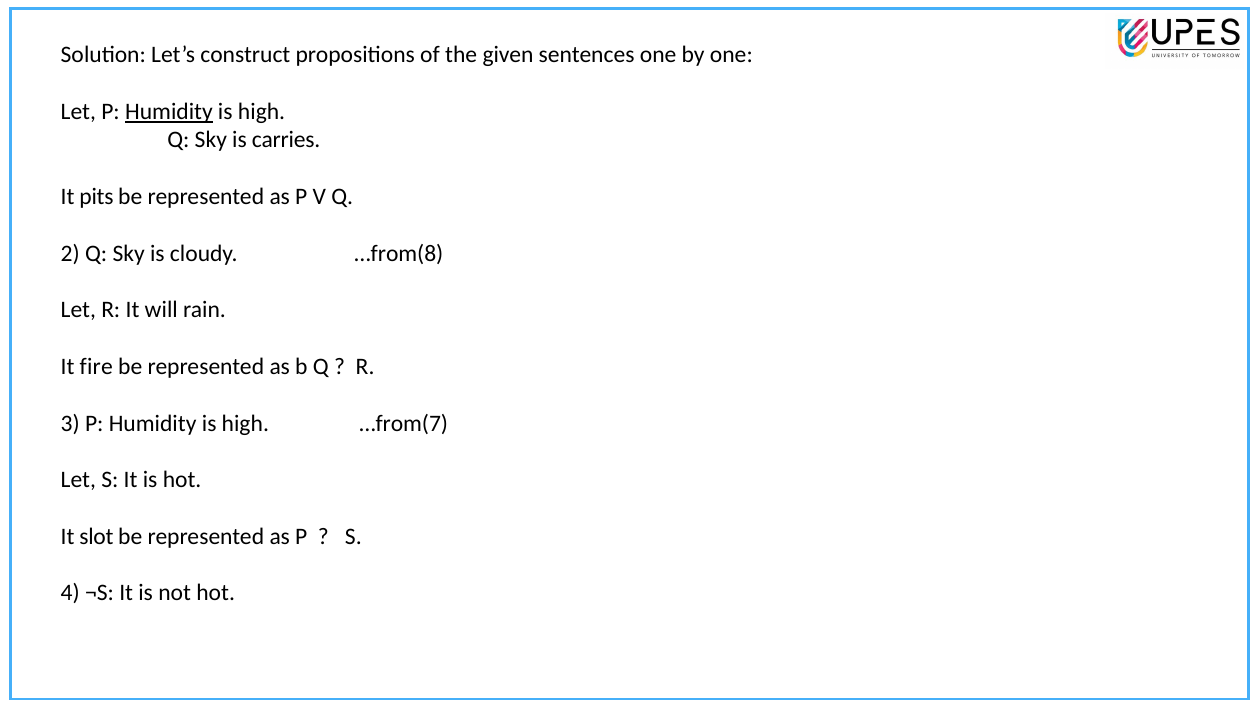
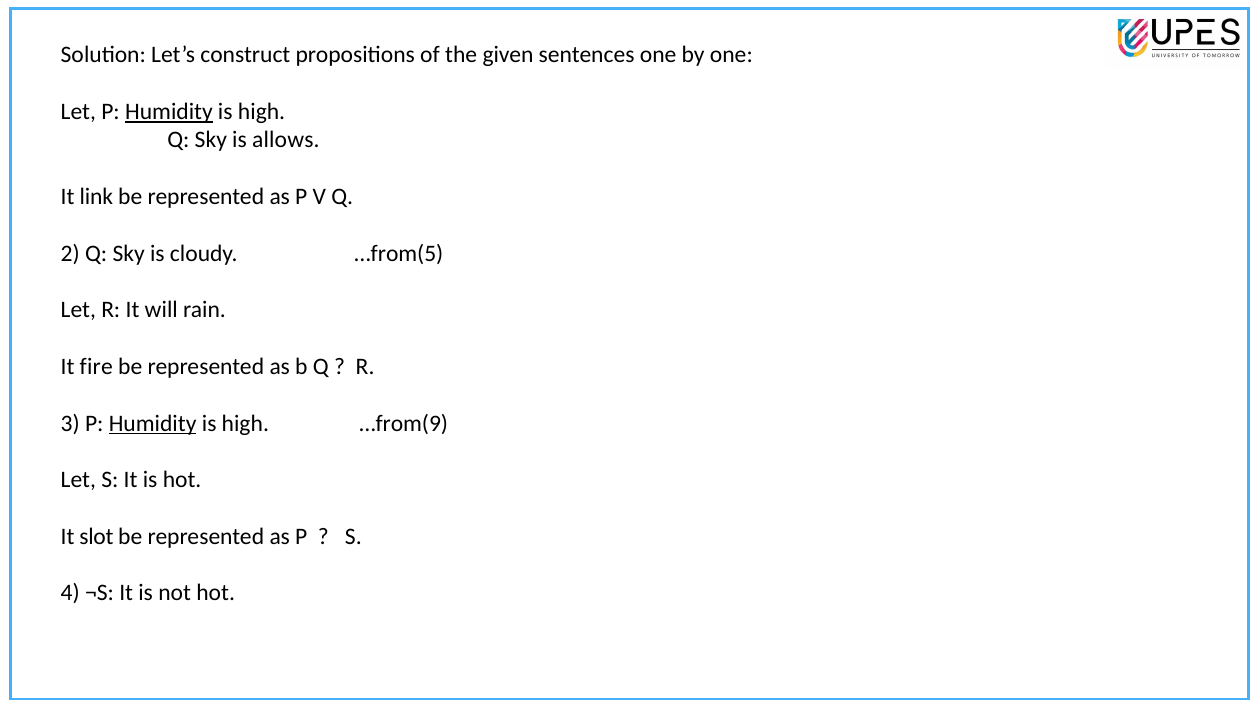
carries: carries -> allows
pits: pits -> link
…from(8: …from(8 -> …from(5
Humidity at (153, 423) underline: none -> present
…from(7: …from(7 -> …from(9
